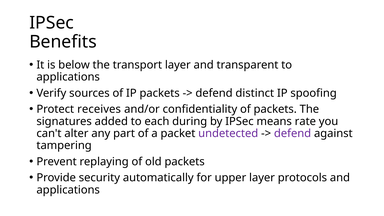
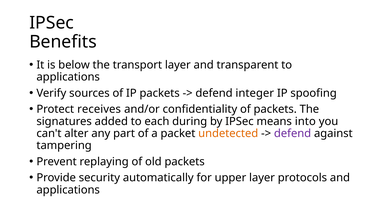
distinct: distinct -> integer
rate: rate -> into
undetected colour: purple -> orange
